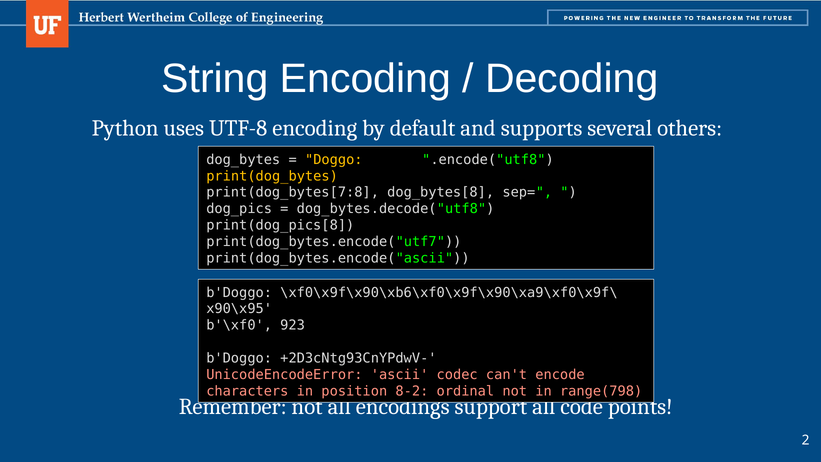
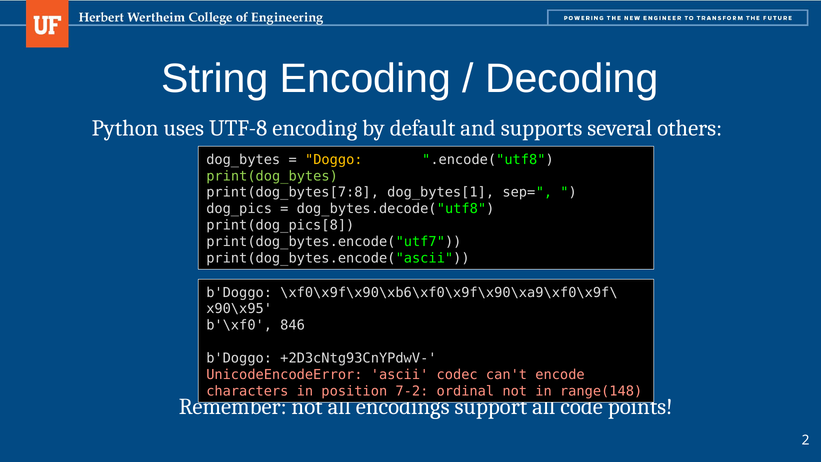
print(dog_bytes colour: yellow -> light green
dog_bytes[8: dog_bytes[8 -> dog_bytes[1
923: 923 -> 846
8-2: 8-2 -> 7-2
range(798: range(798 -> range(148
